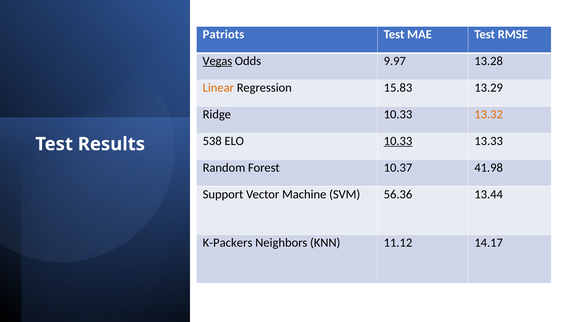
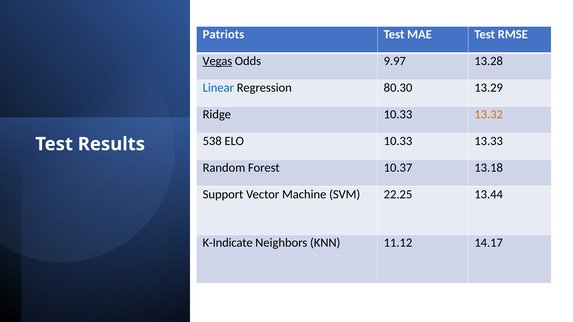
Linear colour: orange -> blue
15.83: 15.83 -> 80.30
10.33 at (398, 141) underline: present -> none
41.98: 41.98 -> 13.18
56.36: 56.36 -> 22.25
K-Packers: K-Packers -> K-Indicate
